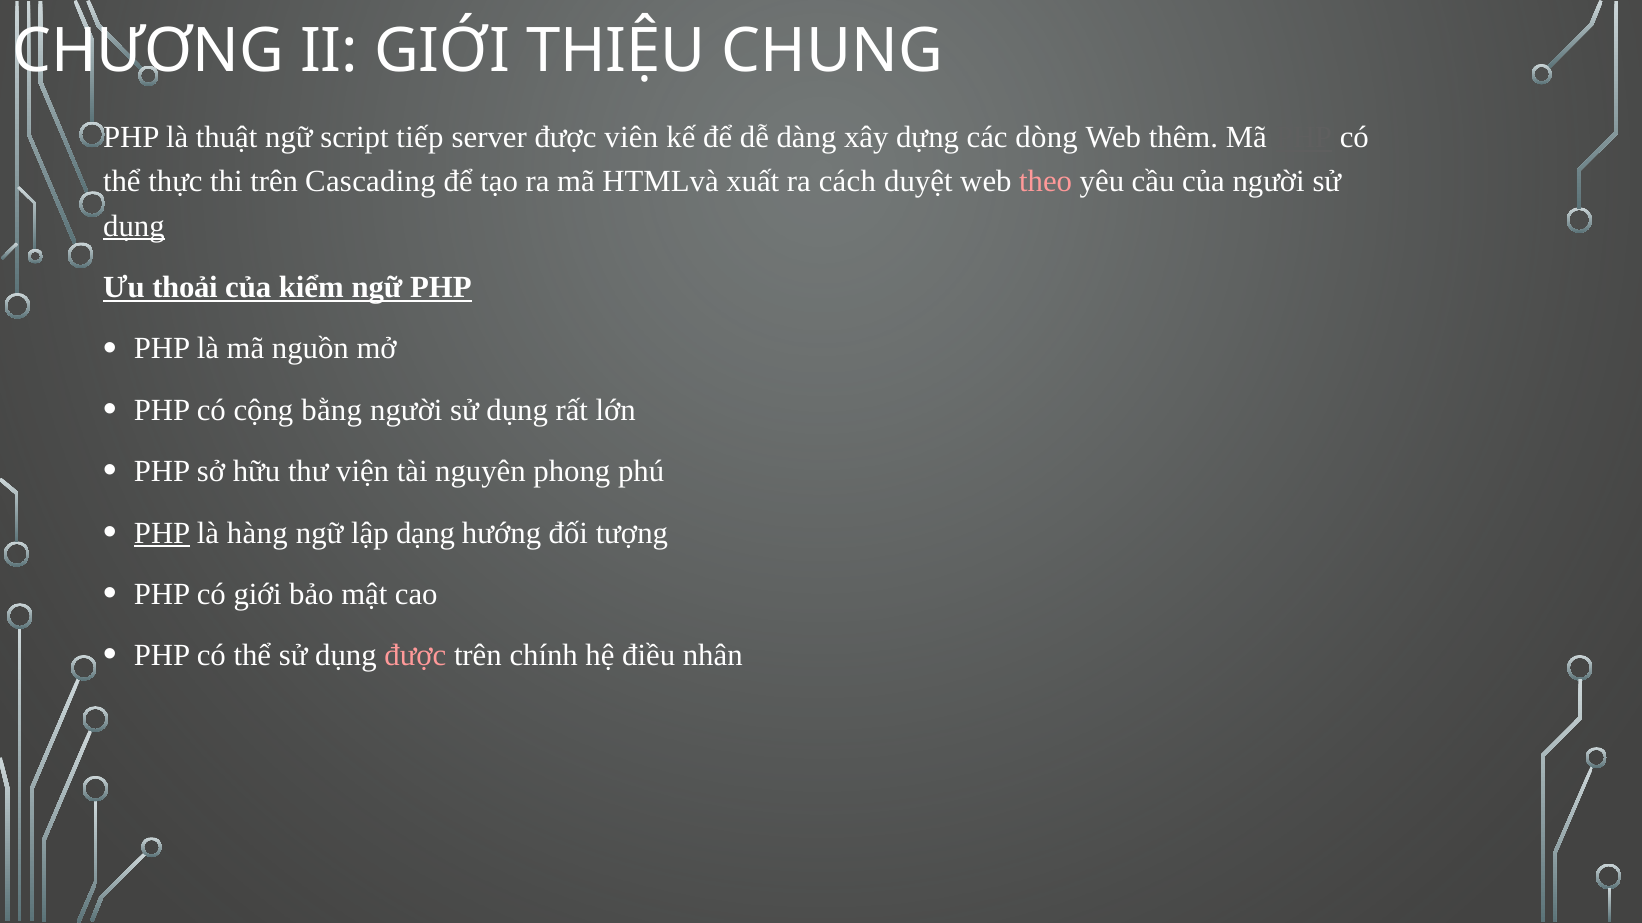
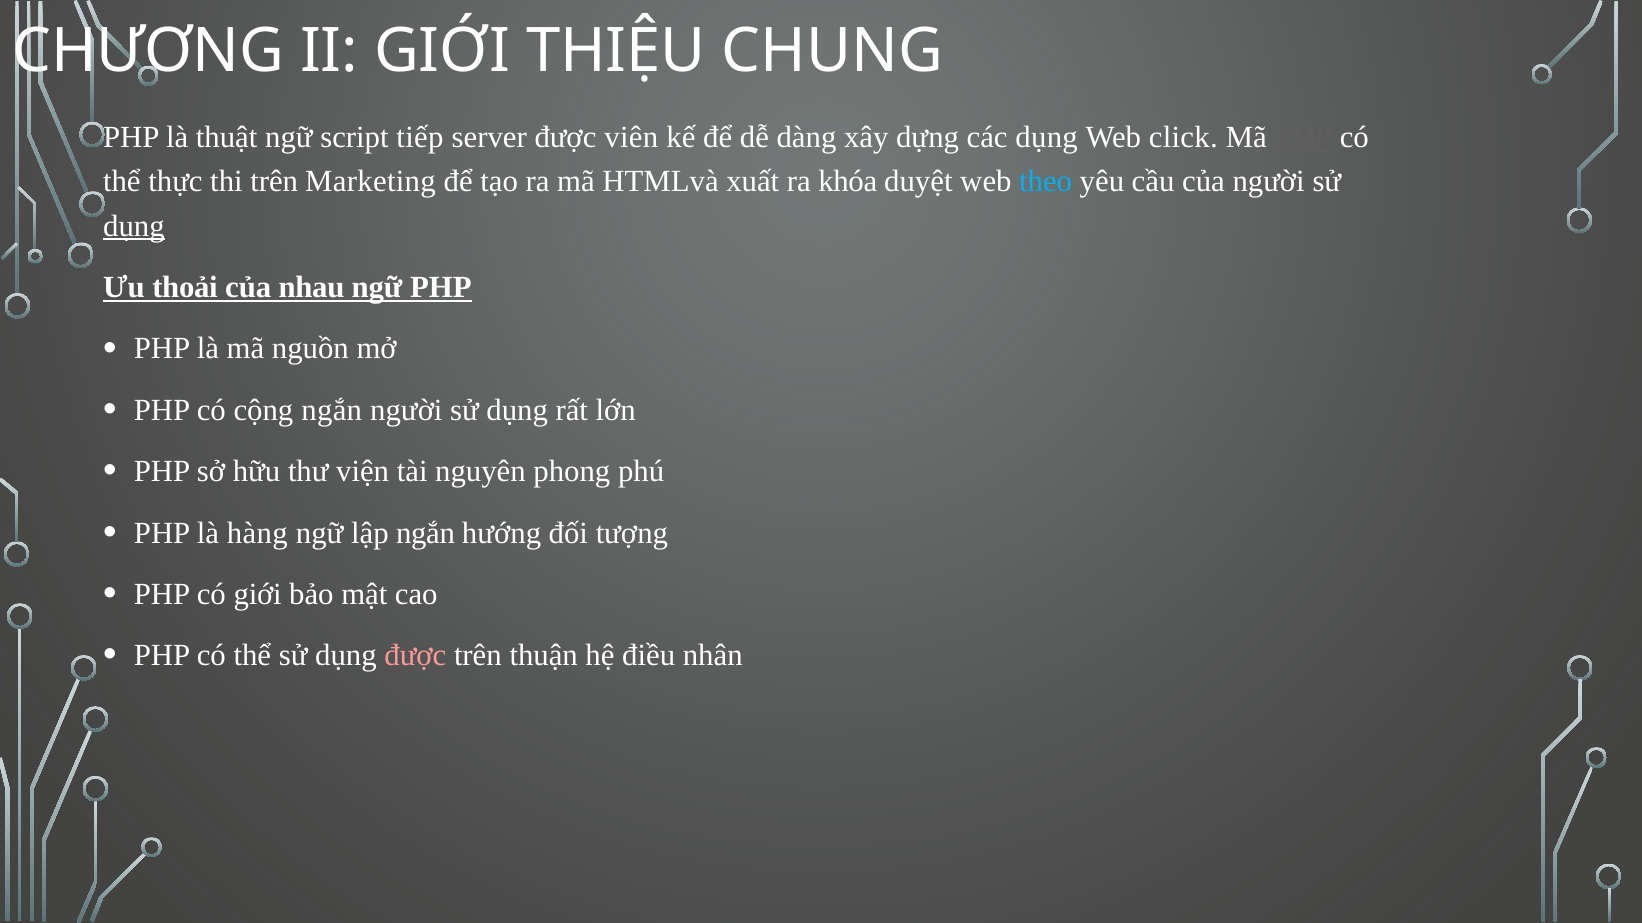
các dòng: dòng -> dụng
thêm: thêm -> click
Cascading: Cascading -> Marketing
cách: cách -> khóa
theo colour: pink -> light blue
kiểm: kiểm -> nhau
cộng bằng: bằng -> ngắn
PHP at (162, 533) underline: present -> none
lập dạng: dạng -> ngắn
chính: chính -> thuận
